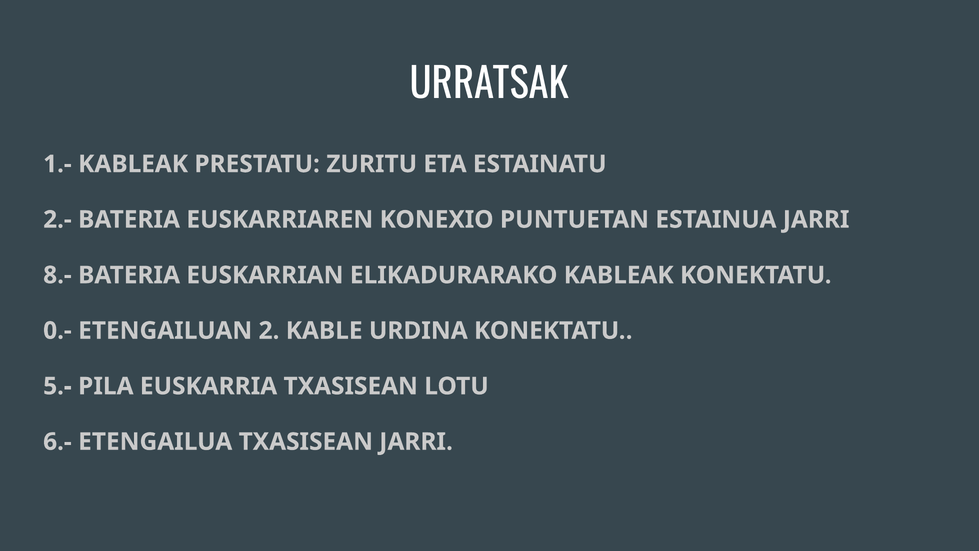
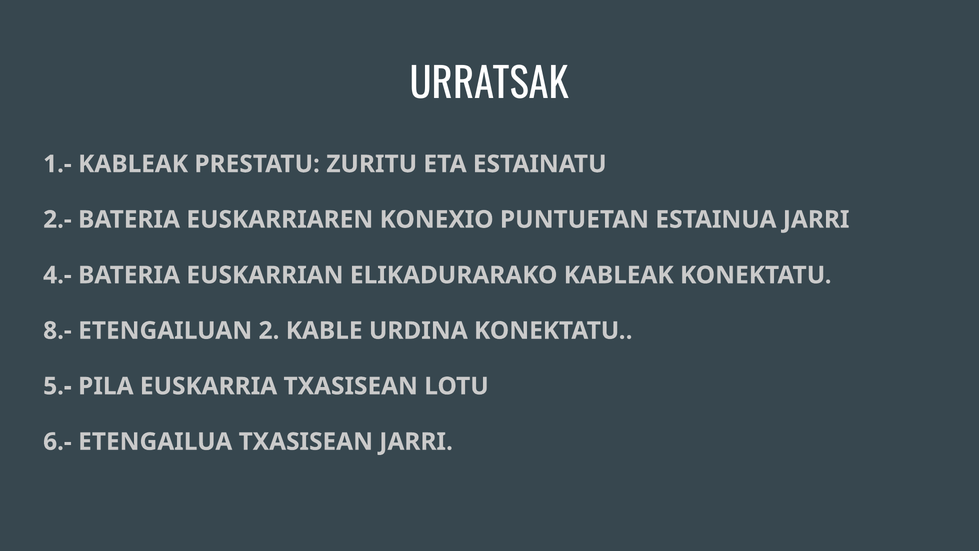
8.-: 8.- -> 4.-
0.-: 0.- -> 8.-
